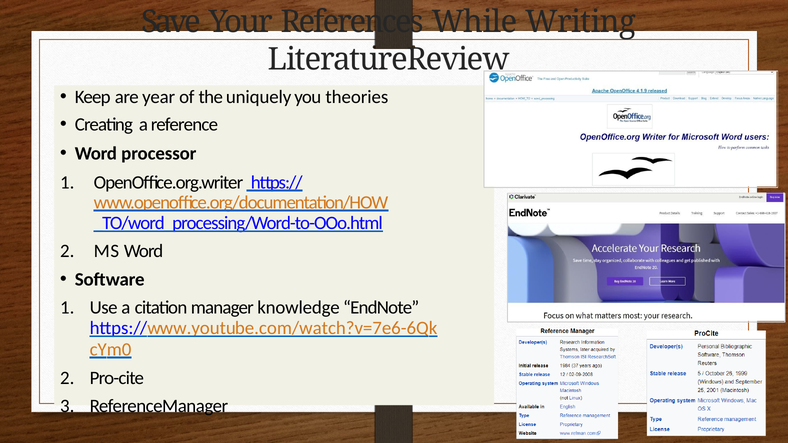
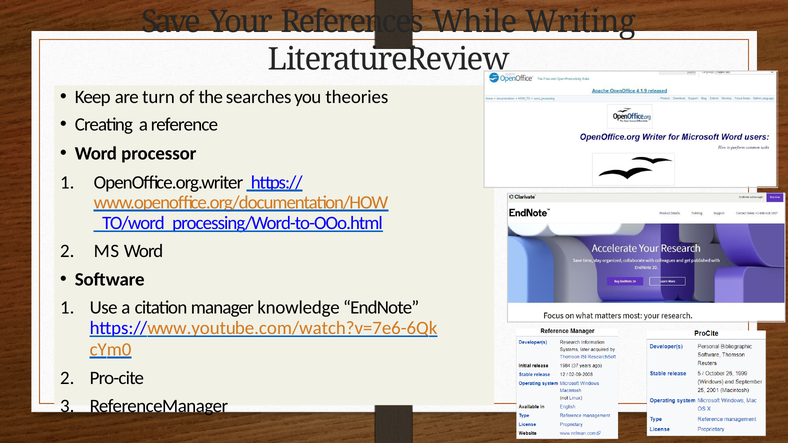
year: year -> turn
uniquely: uniquely -> searches
